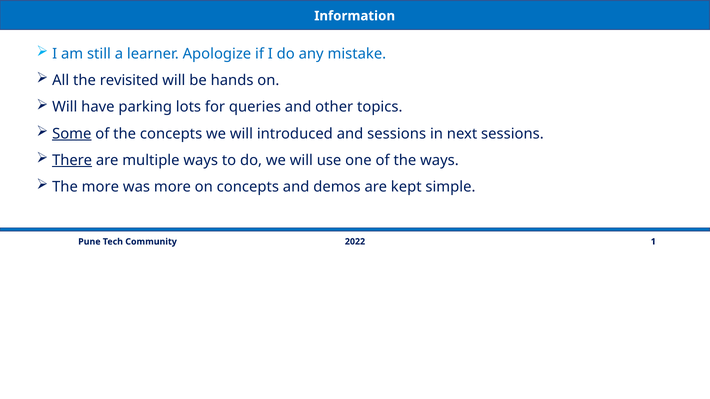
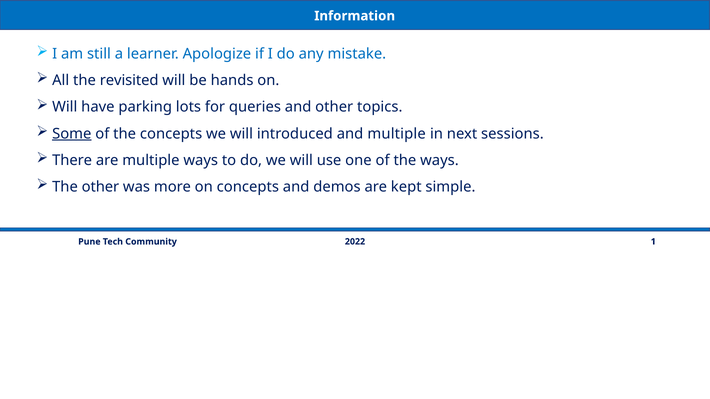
and sessions: sessions -> multiple
There underline: present -> none
The more: more -> other
